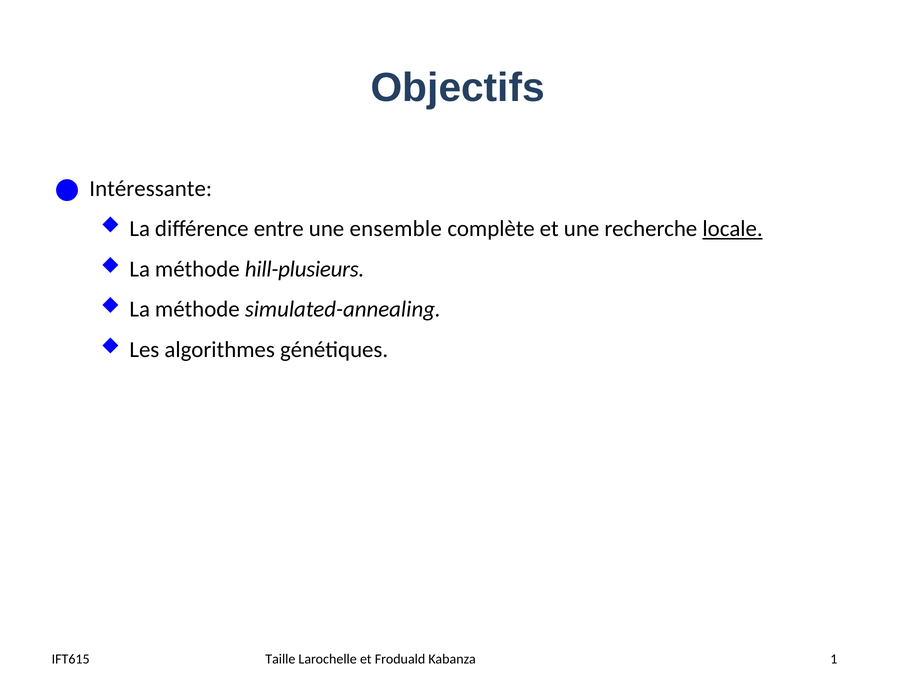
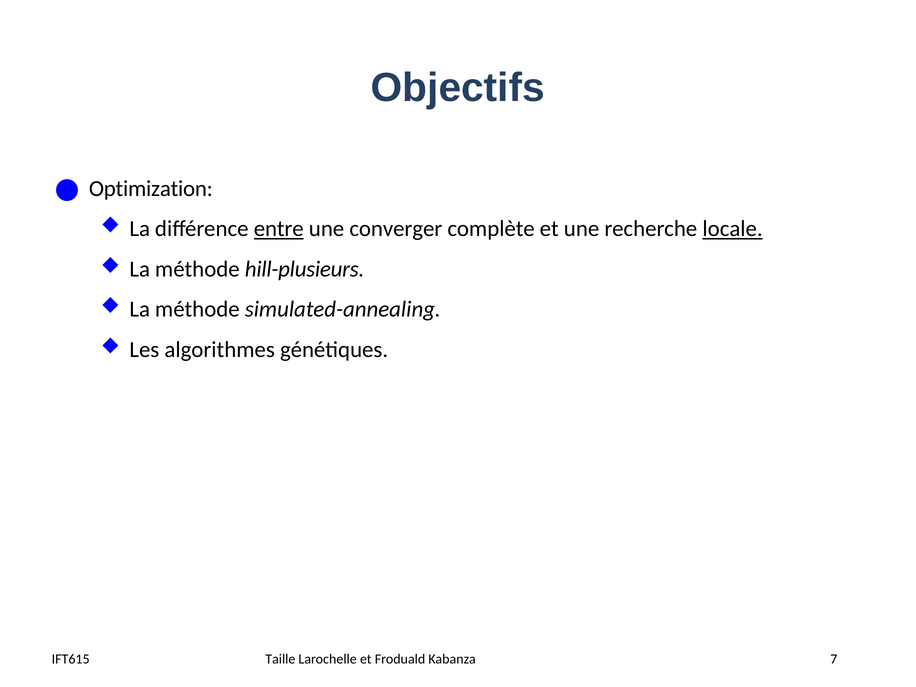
Intéressante: Intéressante -> Optimization
entre underline: none -> present
ensemble: ensemble -> converger
1: 1 -> 7
